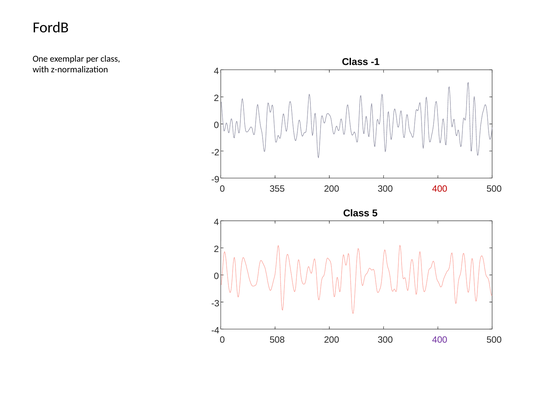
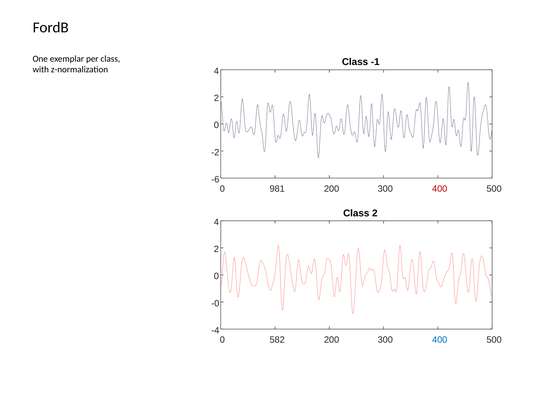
-9: -9 -> -6
355: 355 -> 981
Class 5: 5 -> 2
-3: -3 -> -0
508: 508 -> 582
400 at (440, 340) colour: purple -> blue
